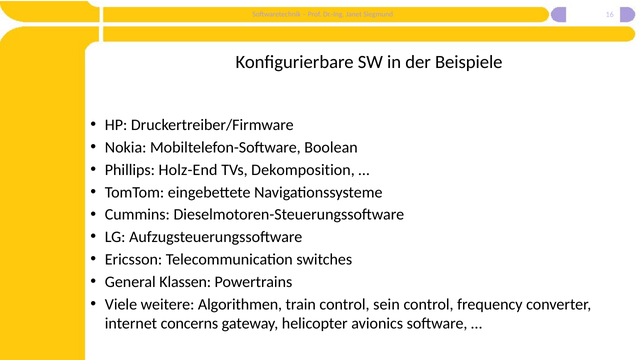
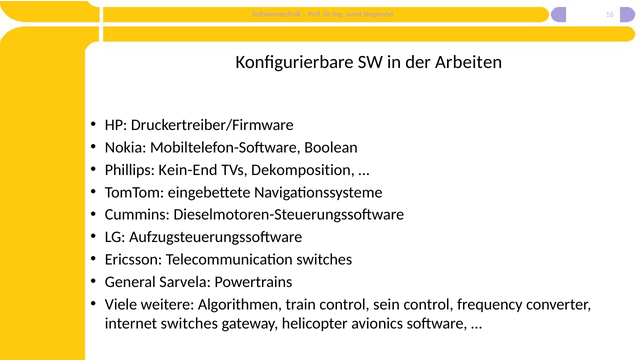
Beispiele: Beispiele -> Arbeiten
Holz-End: Holz-End -> Kein-End
Klassen: Klassen -> Sarvela
internet concerns: concerns -> switches
